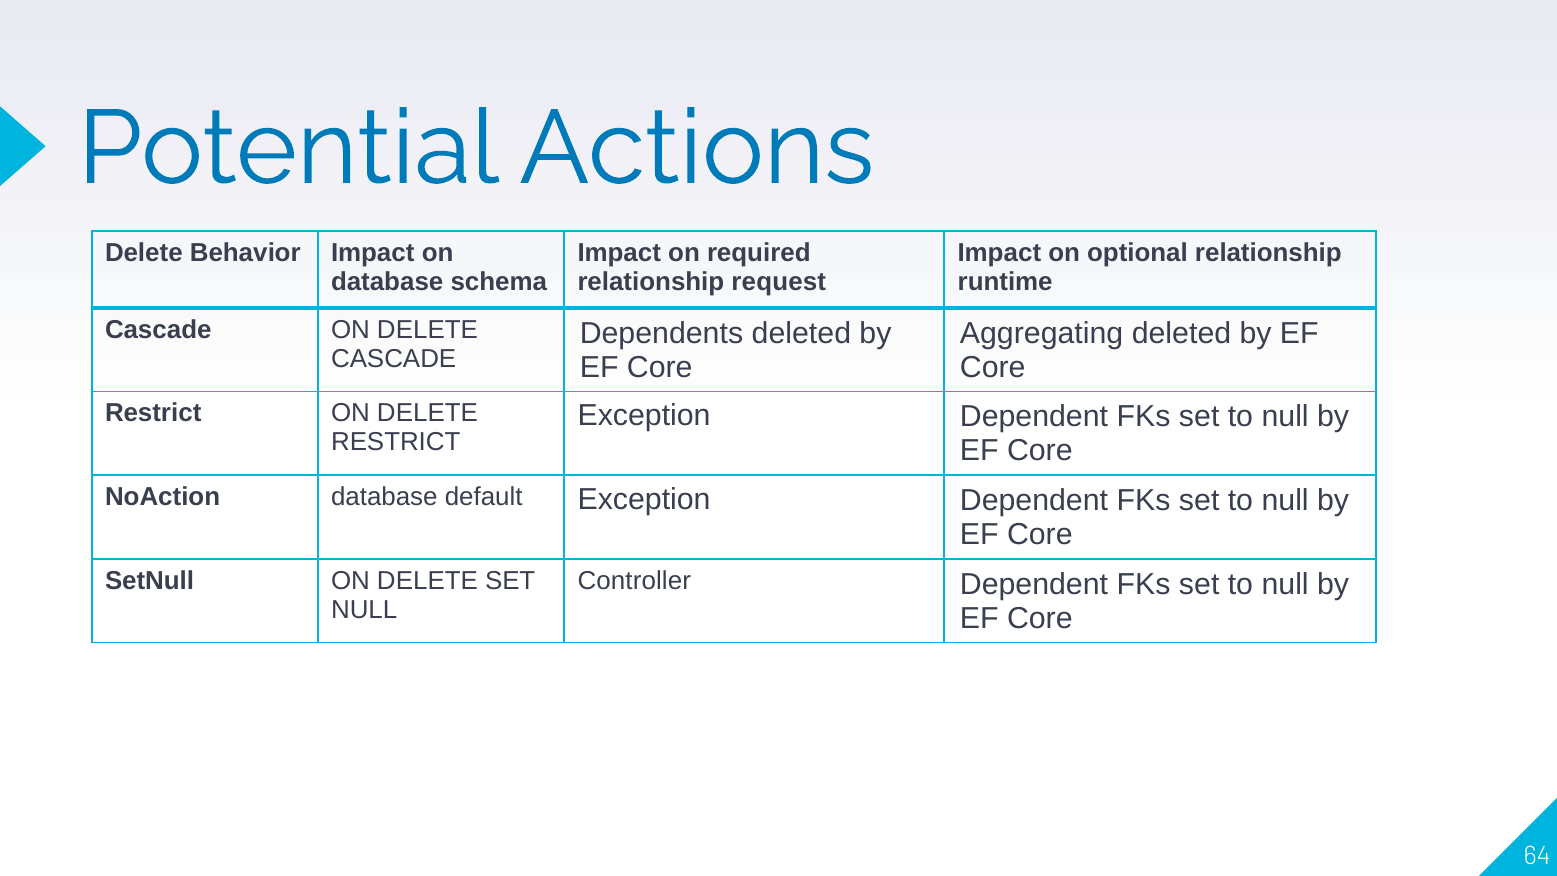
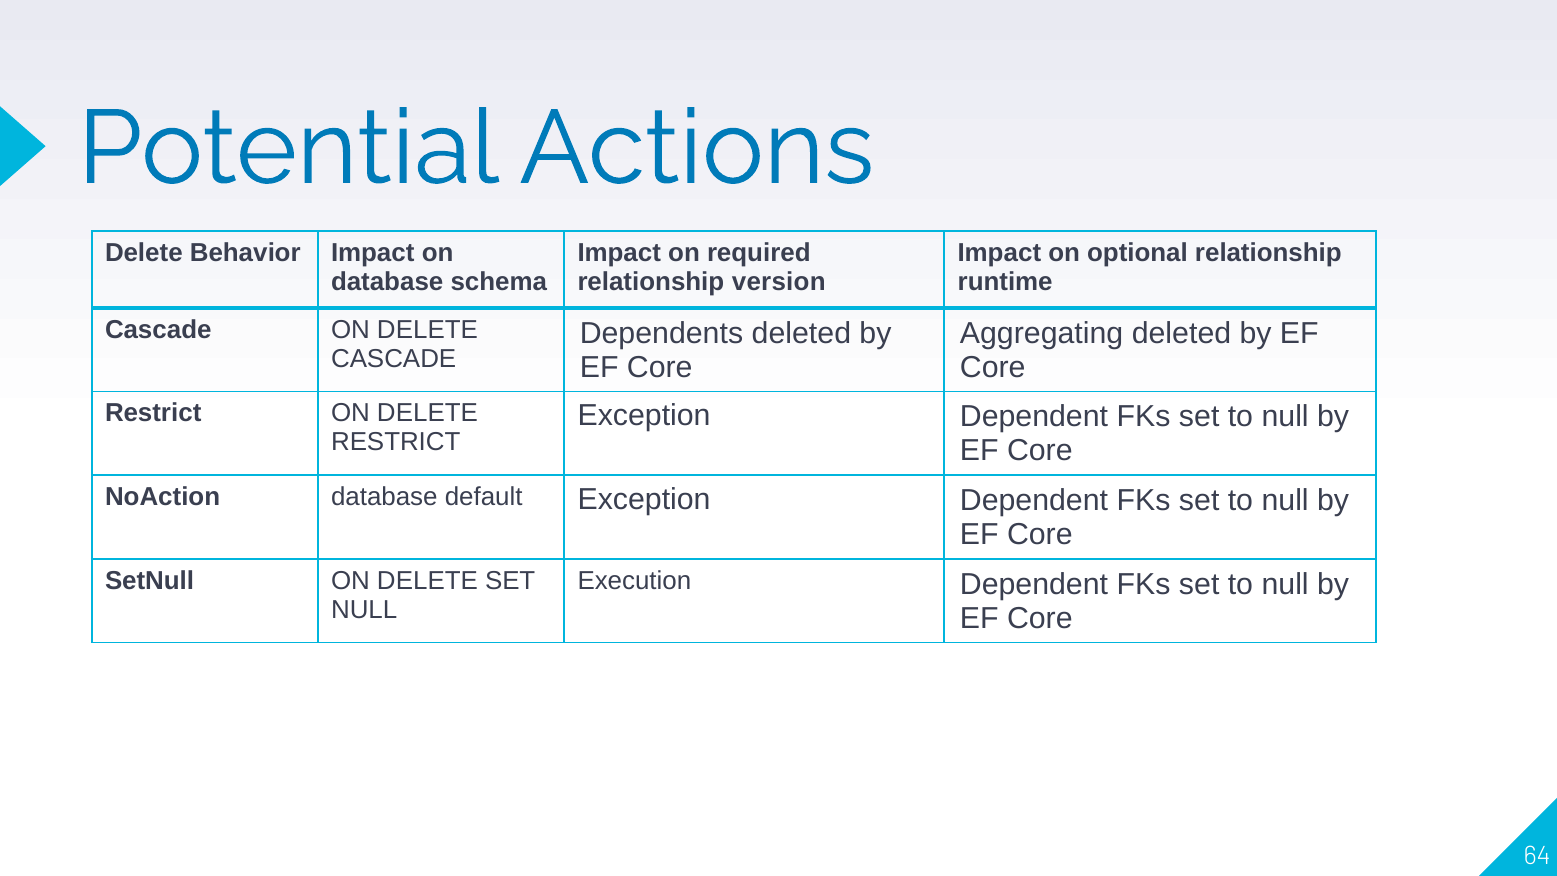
request: request -> version
Controller: Controller -> Execution
